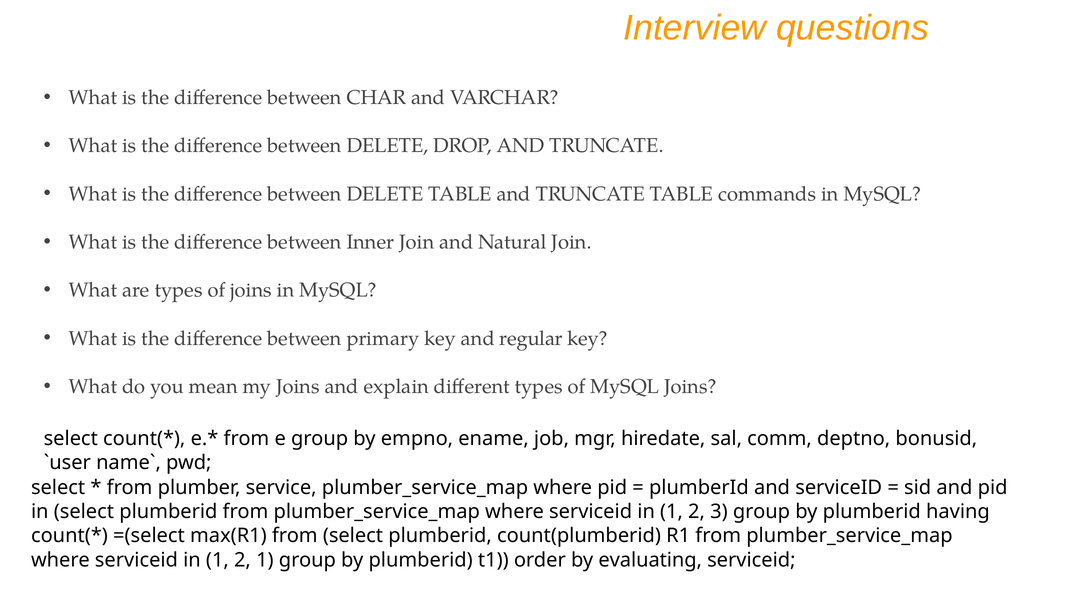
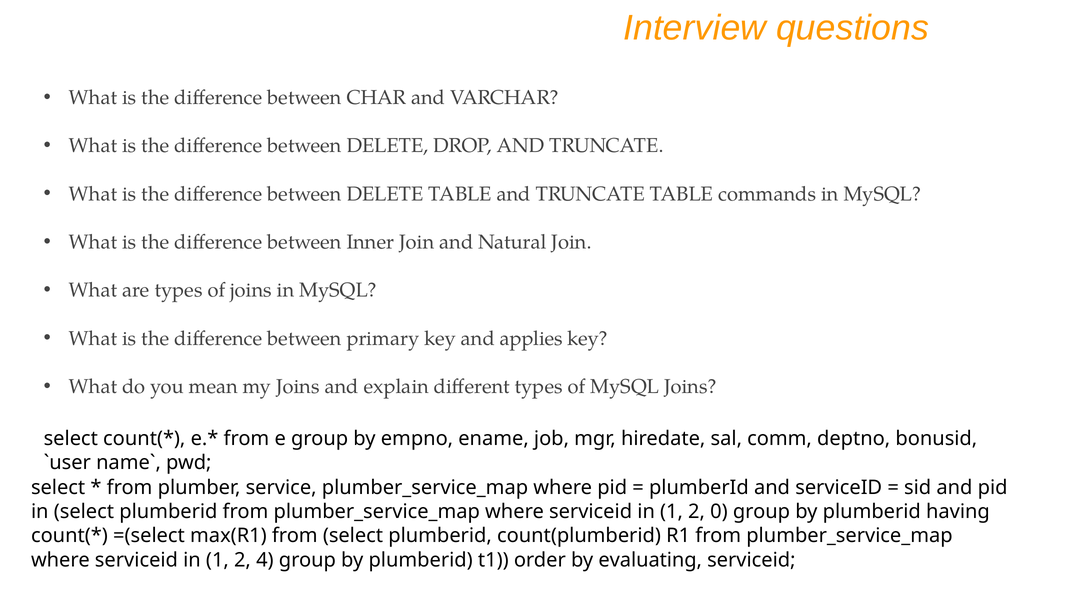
regular: regular -> applies
3: 3 -> 0
2 1: 1 -> 4
